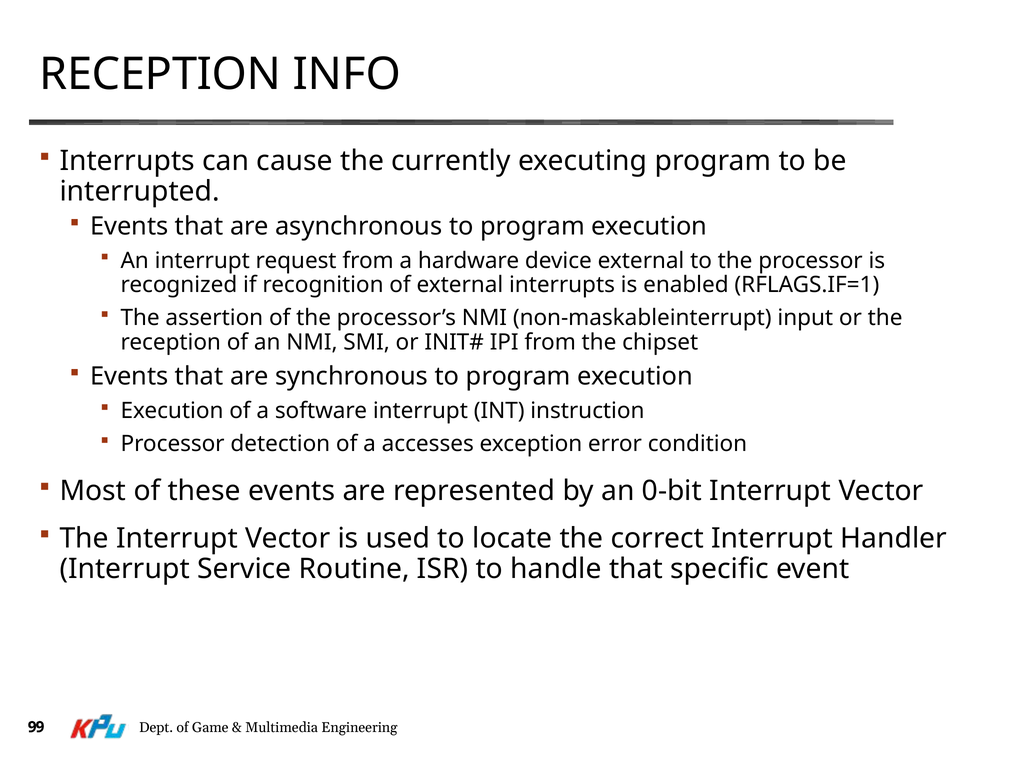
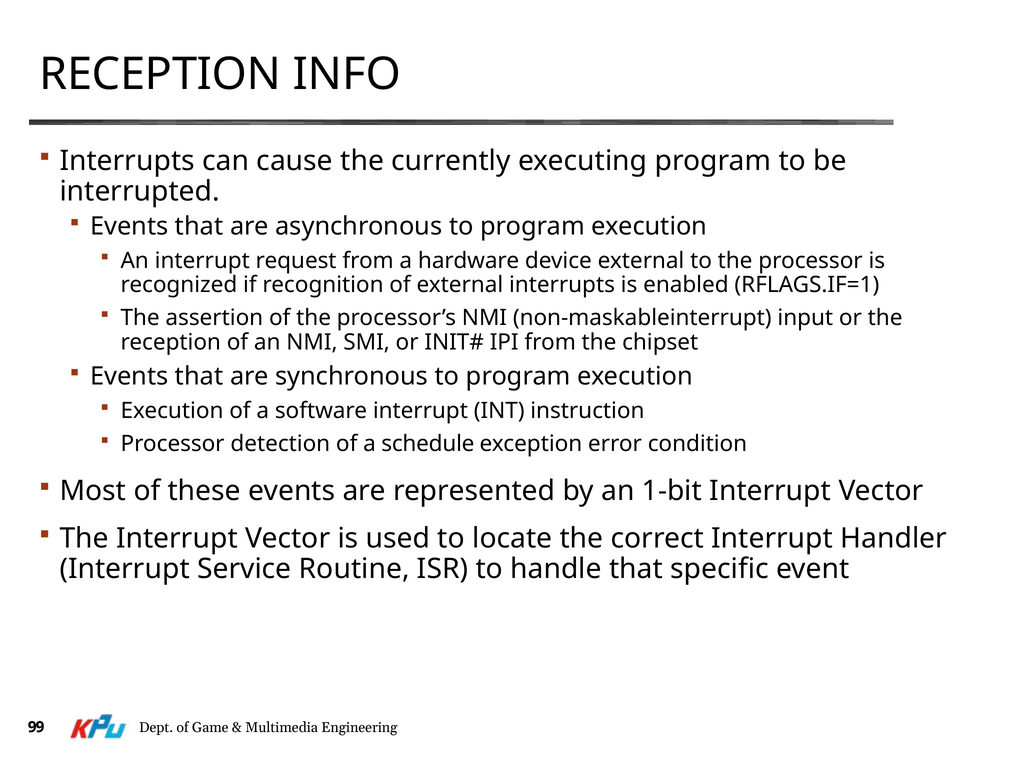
accesses: accesses -> schedule
0-bit: 0-bit -> 1-bit
